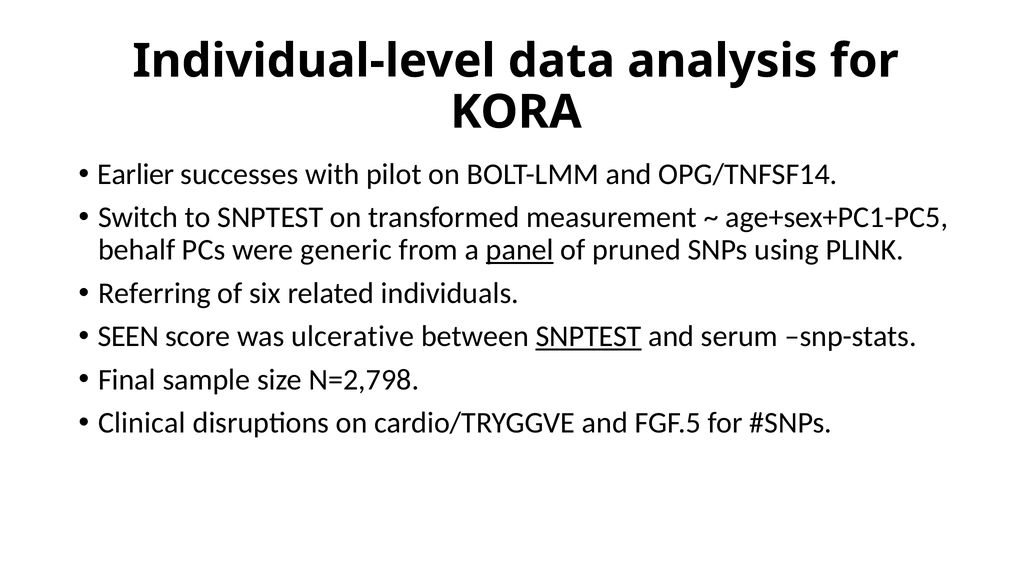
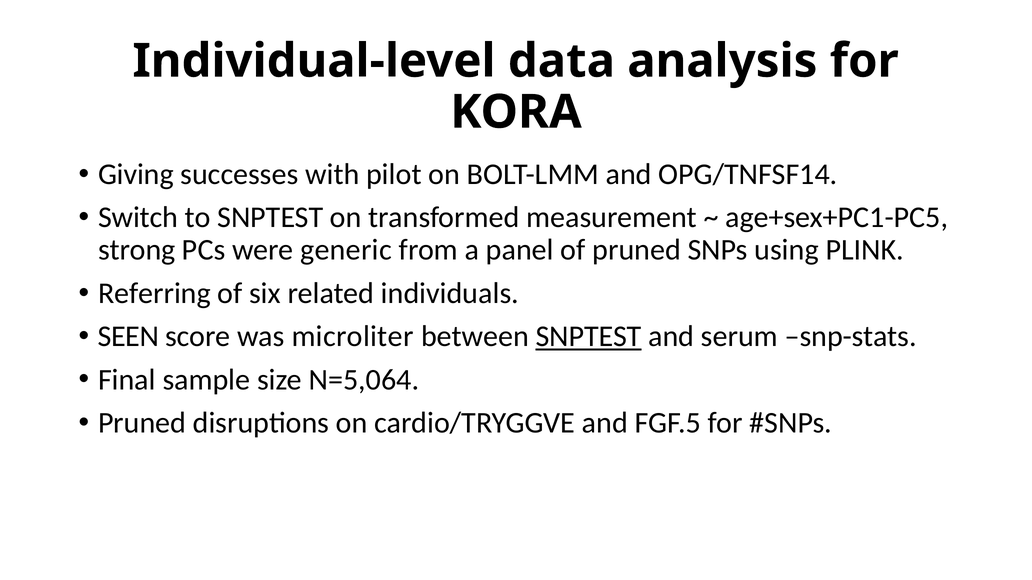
Earlier: Earlier -> Giving
behalf: behalf -> strong
panel underline: present -> none
ulcerative: ulcerative -> microliter
N=2,798: N=2,798 -> N=5,064
Clinical at (142, 423): Clinical -> Pruned
